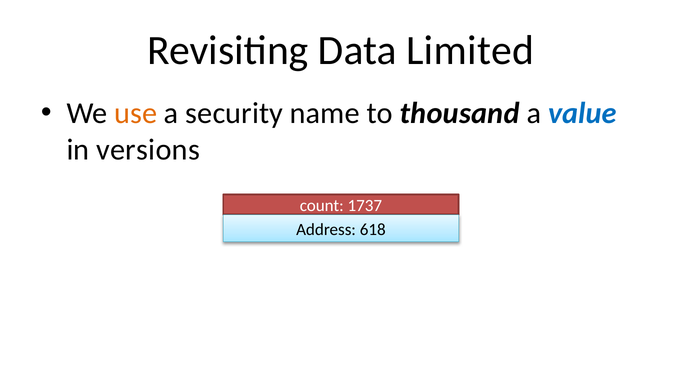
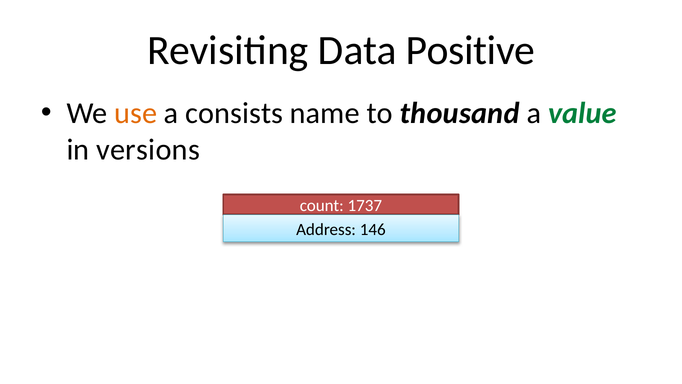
Limited: Limited -> Positive
security: security -> consists
value colour: blue -> green
618: 618 -> 146
